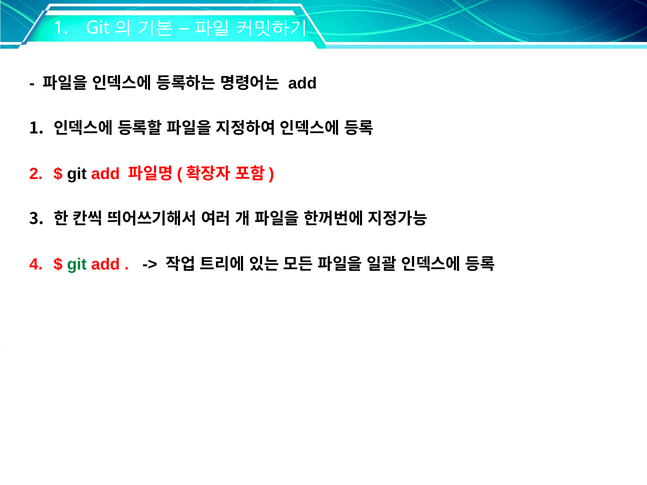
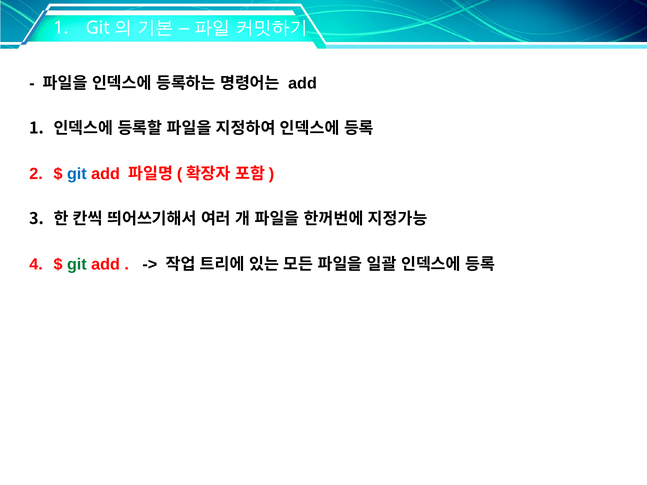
git at (77, 174) colour: black -> blue
